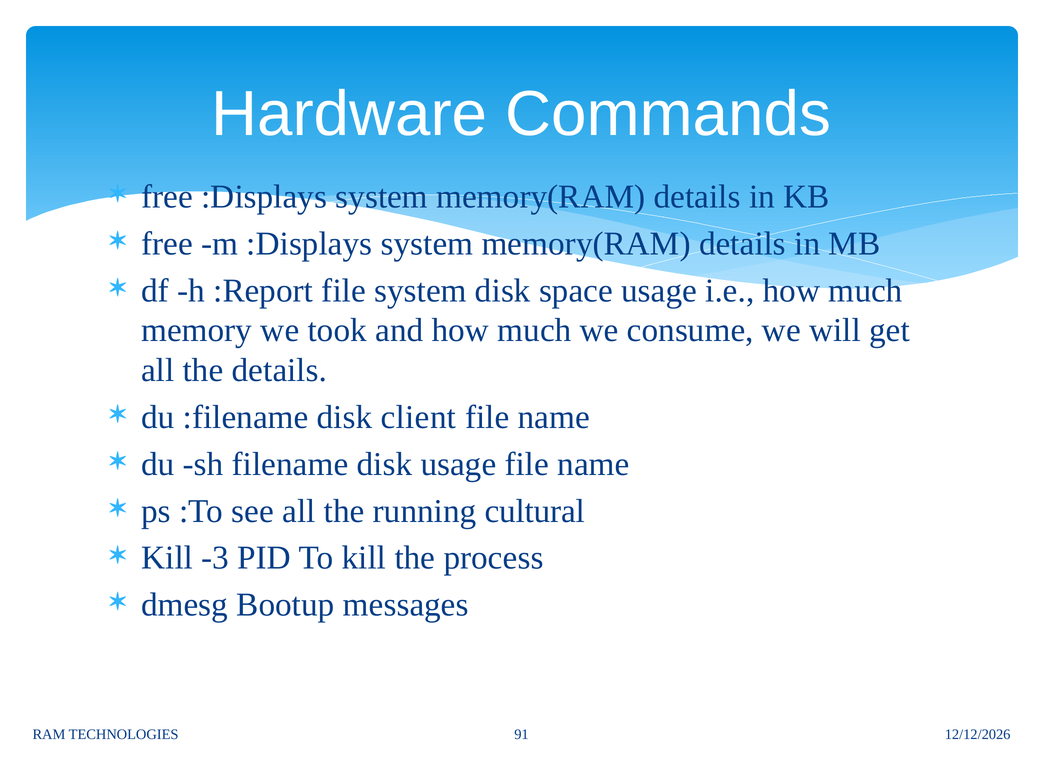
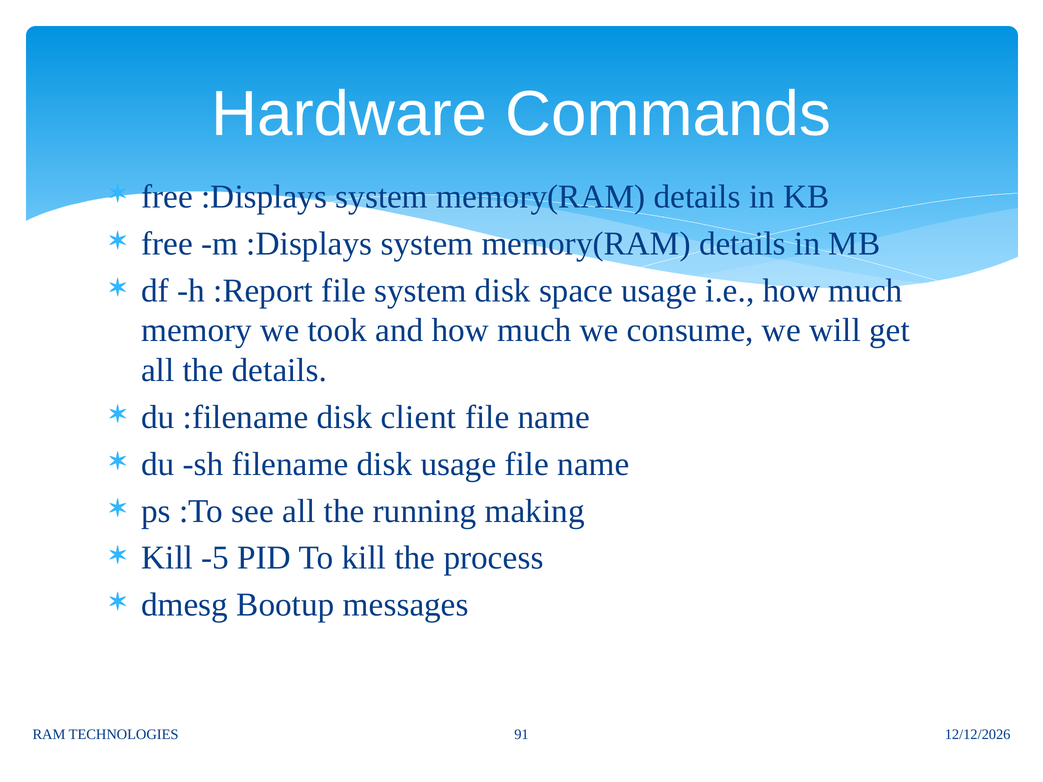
cultural: cultural -> making
-3: -3 -> -5
